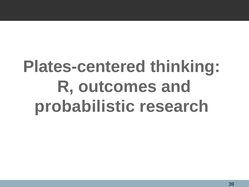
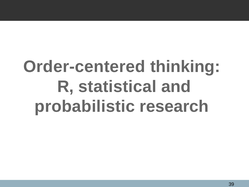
Plates-centered: Plates-centered -> Order-centered
outcomes: outcomes -> statistical
